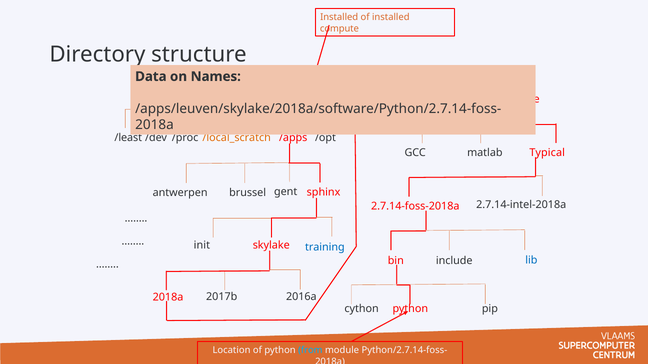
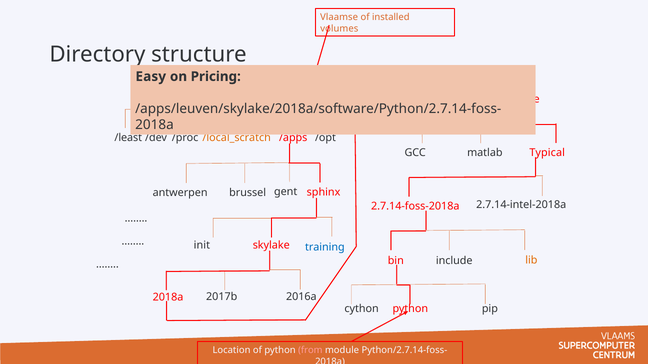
Installed at (339, 17): Installed -> Vlaamse
compute: compute -> volumes
Data: Data -> Easy
Names: Names -> Pricing
lib colour: blue -> orange
from colour: light blue -> pink
